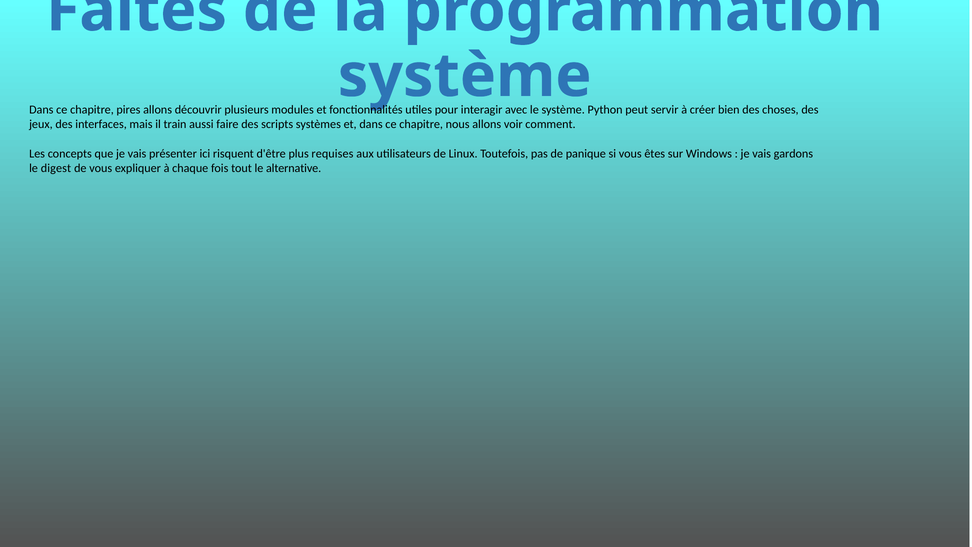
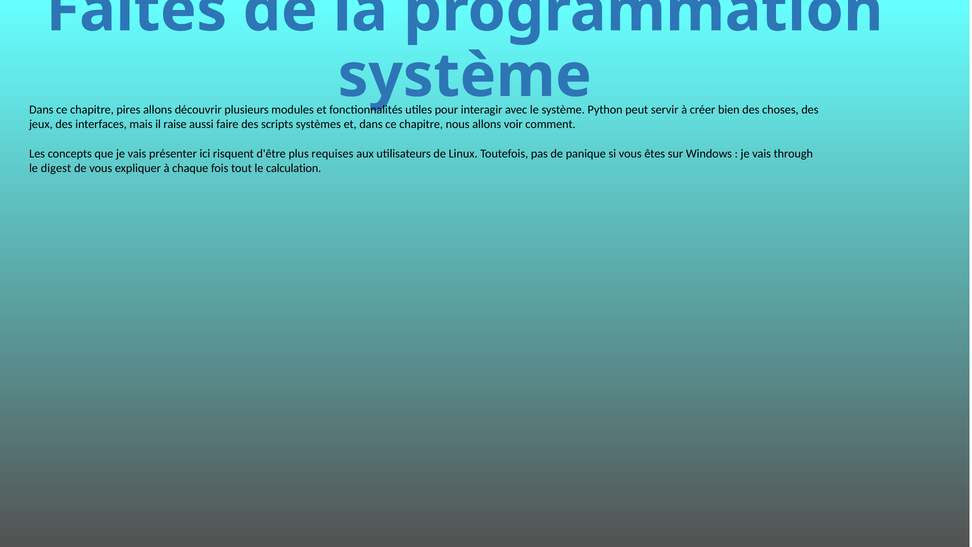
train: train -> raise
gardons: gardons -> through
alternative: alternative -> calculation
